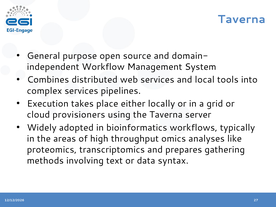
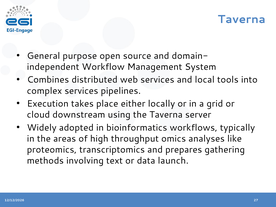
provisioners: provisioners -> downstream
syntax: syntax -> launch
